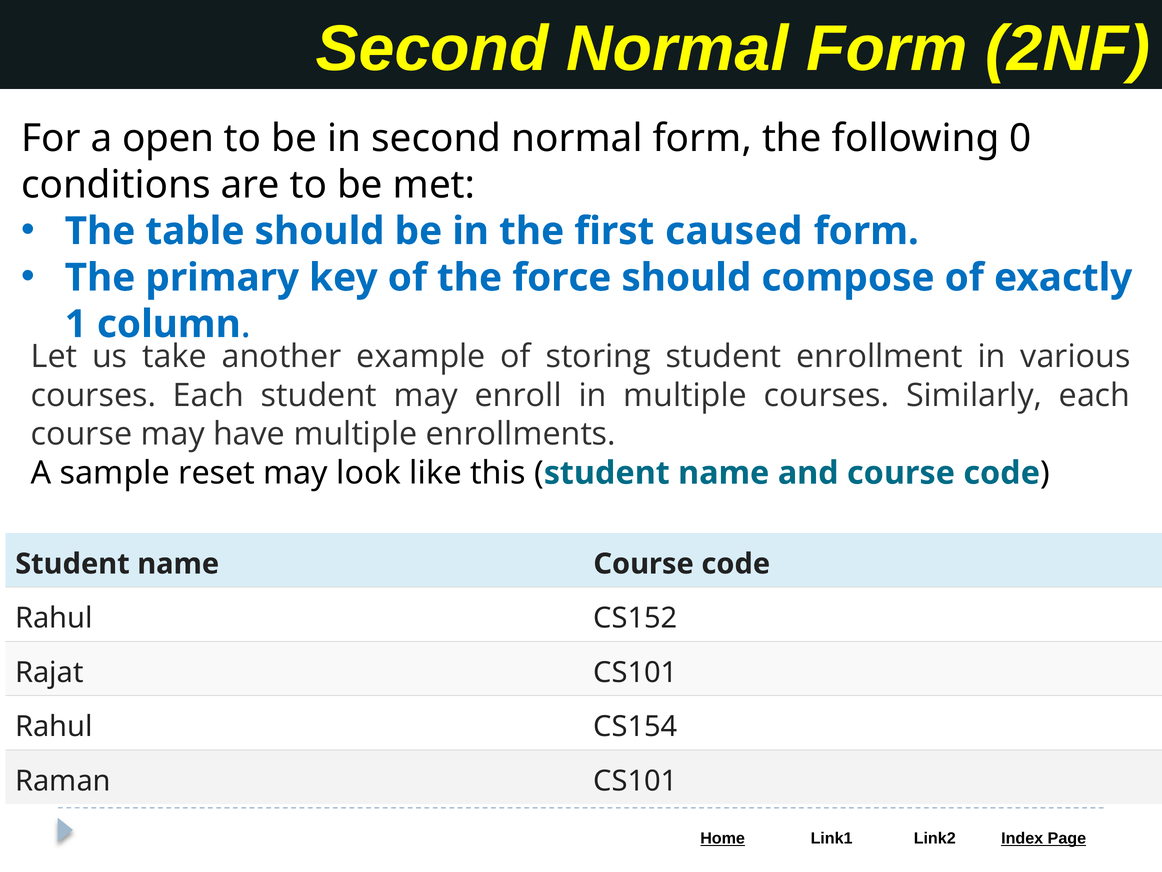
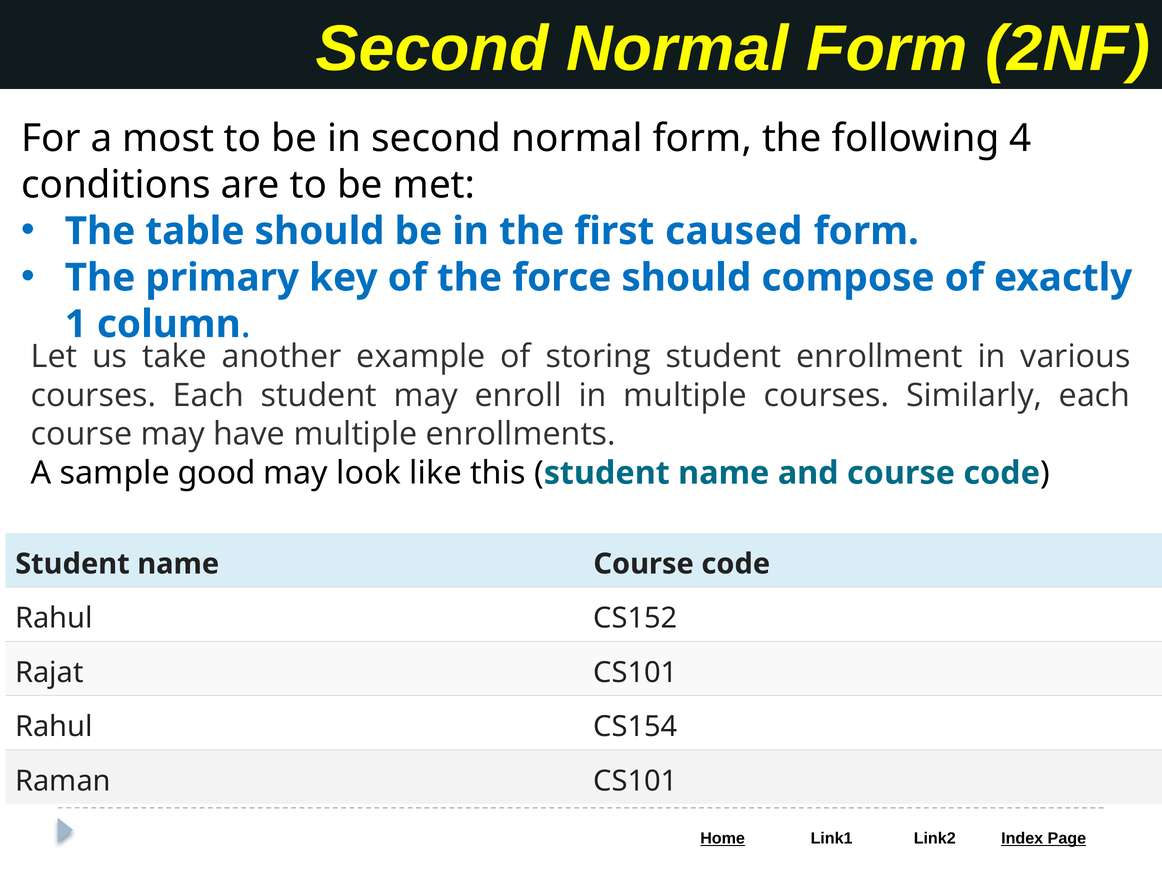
open: open -> most
0: 0 -> 4
reset: reset -> good
